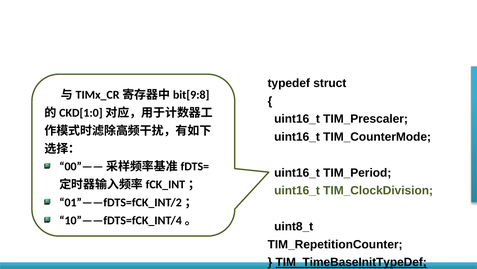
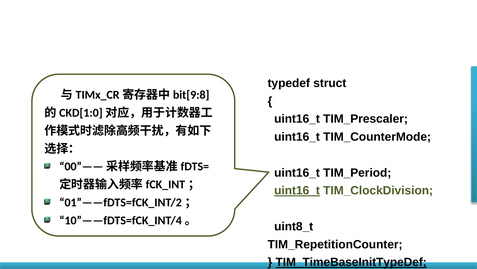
uint16_t at (297, 190) underline: none -> present
